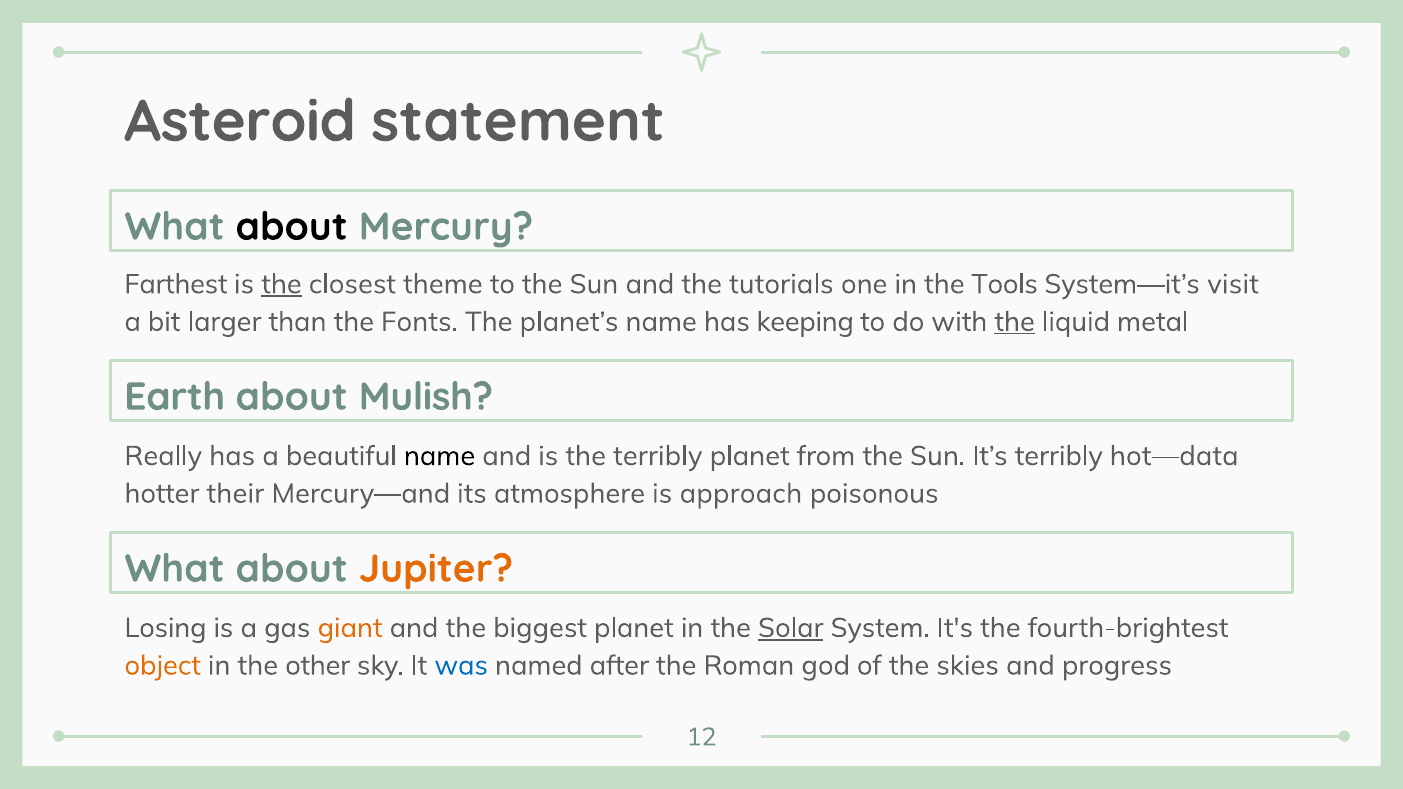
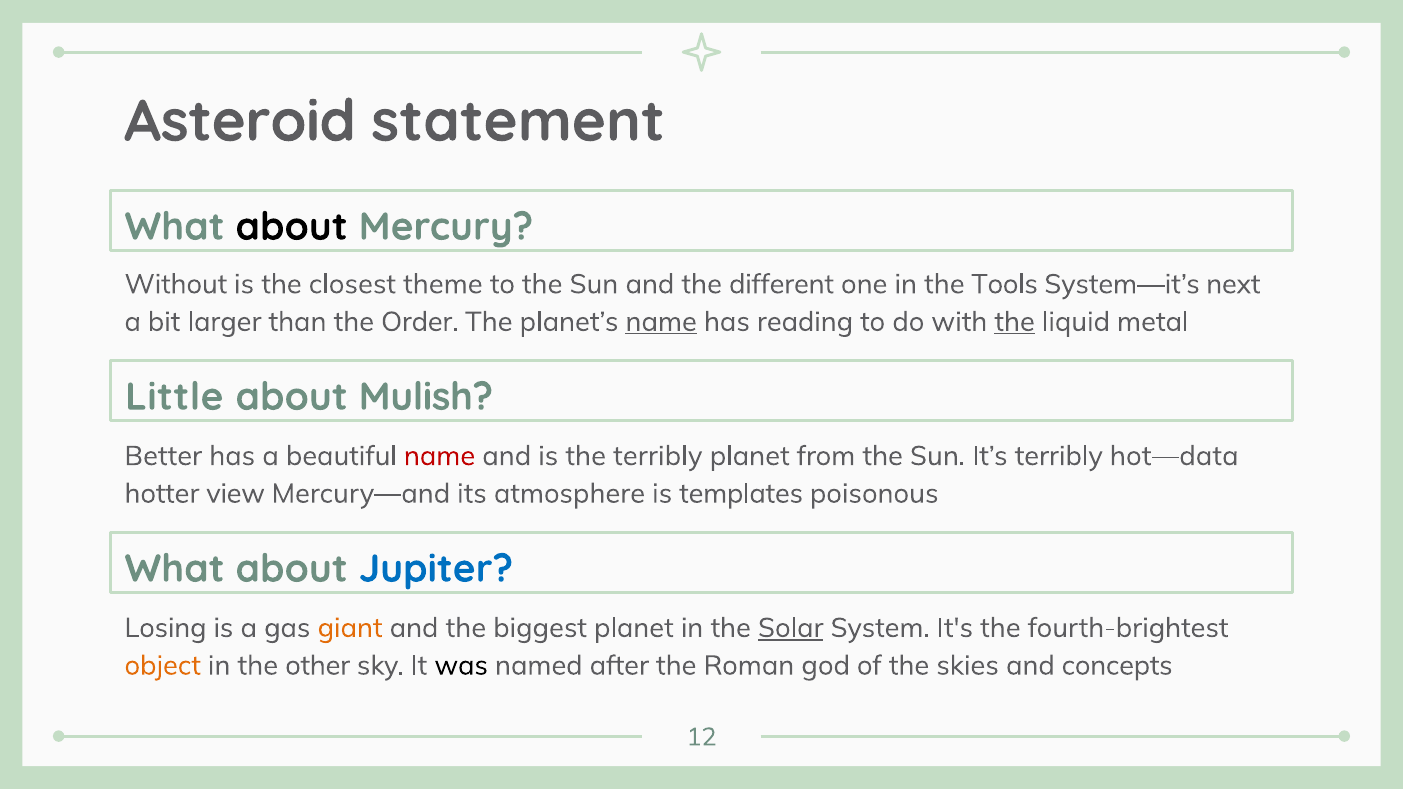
Farthest: Farthest -> Without
the at (282, 284) underline: present -> none
tutorials: tutorials -> different
visit: visit -> next
Fonts: Fonts -> Order
name at (661, 322) underline: none -> present
keeping: keeping -> reading
Earth: Earth -> Little
Really: Really -> Better
name at (440, 456) colour: black -> red
their: their -> view
approach: approach -> templates
Jupiter colour: orange -> blue
was colour: blue -> black
progress: progress -> concepts
